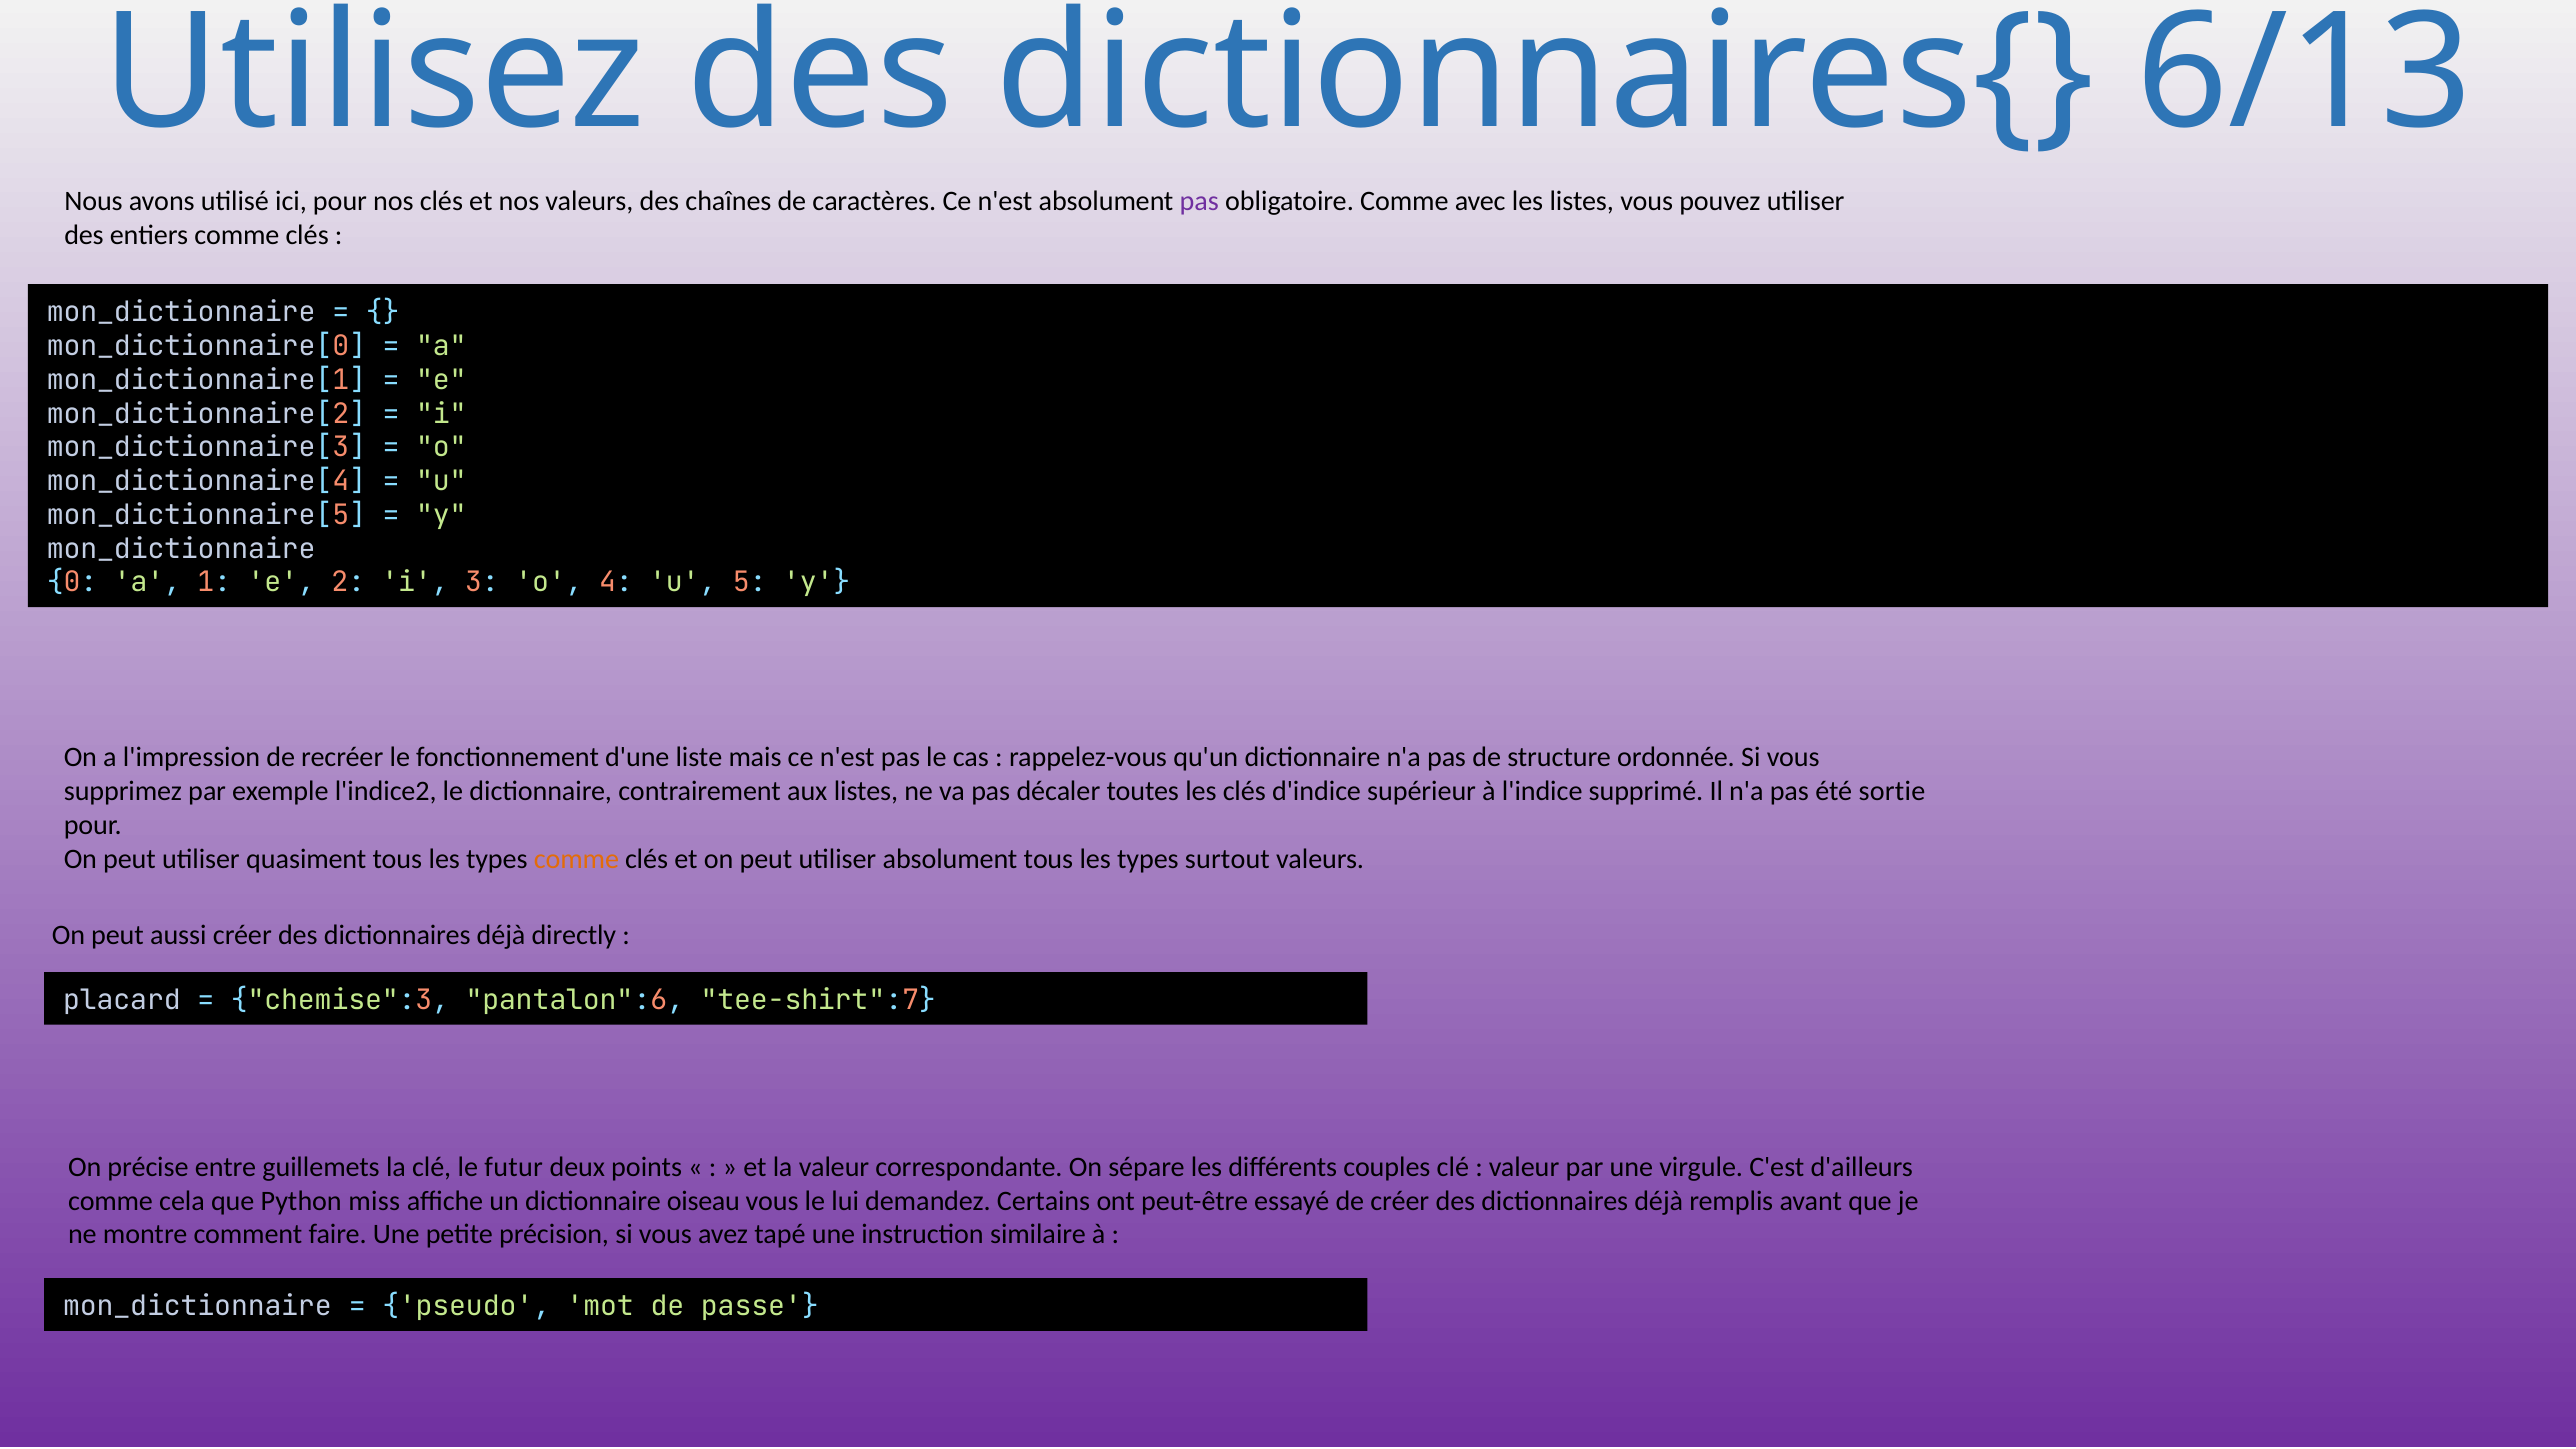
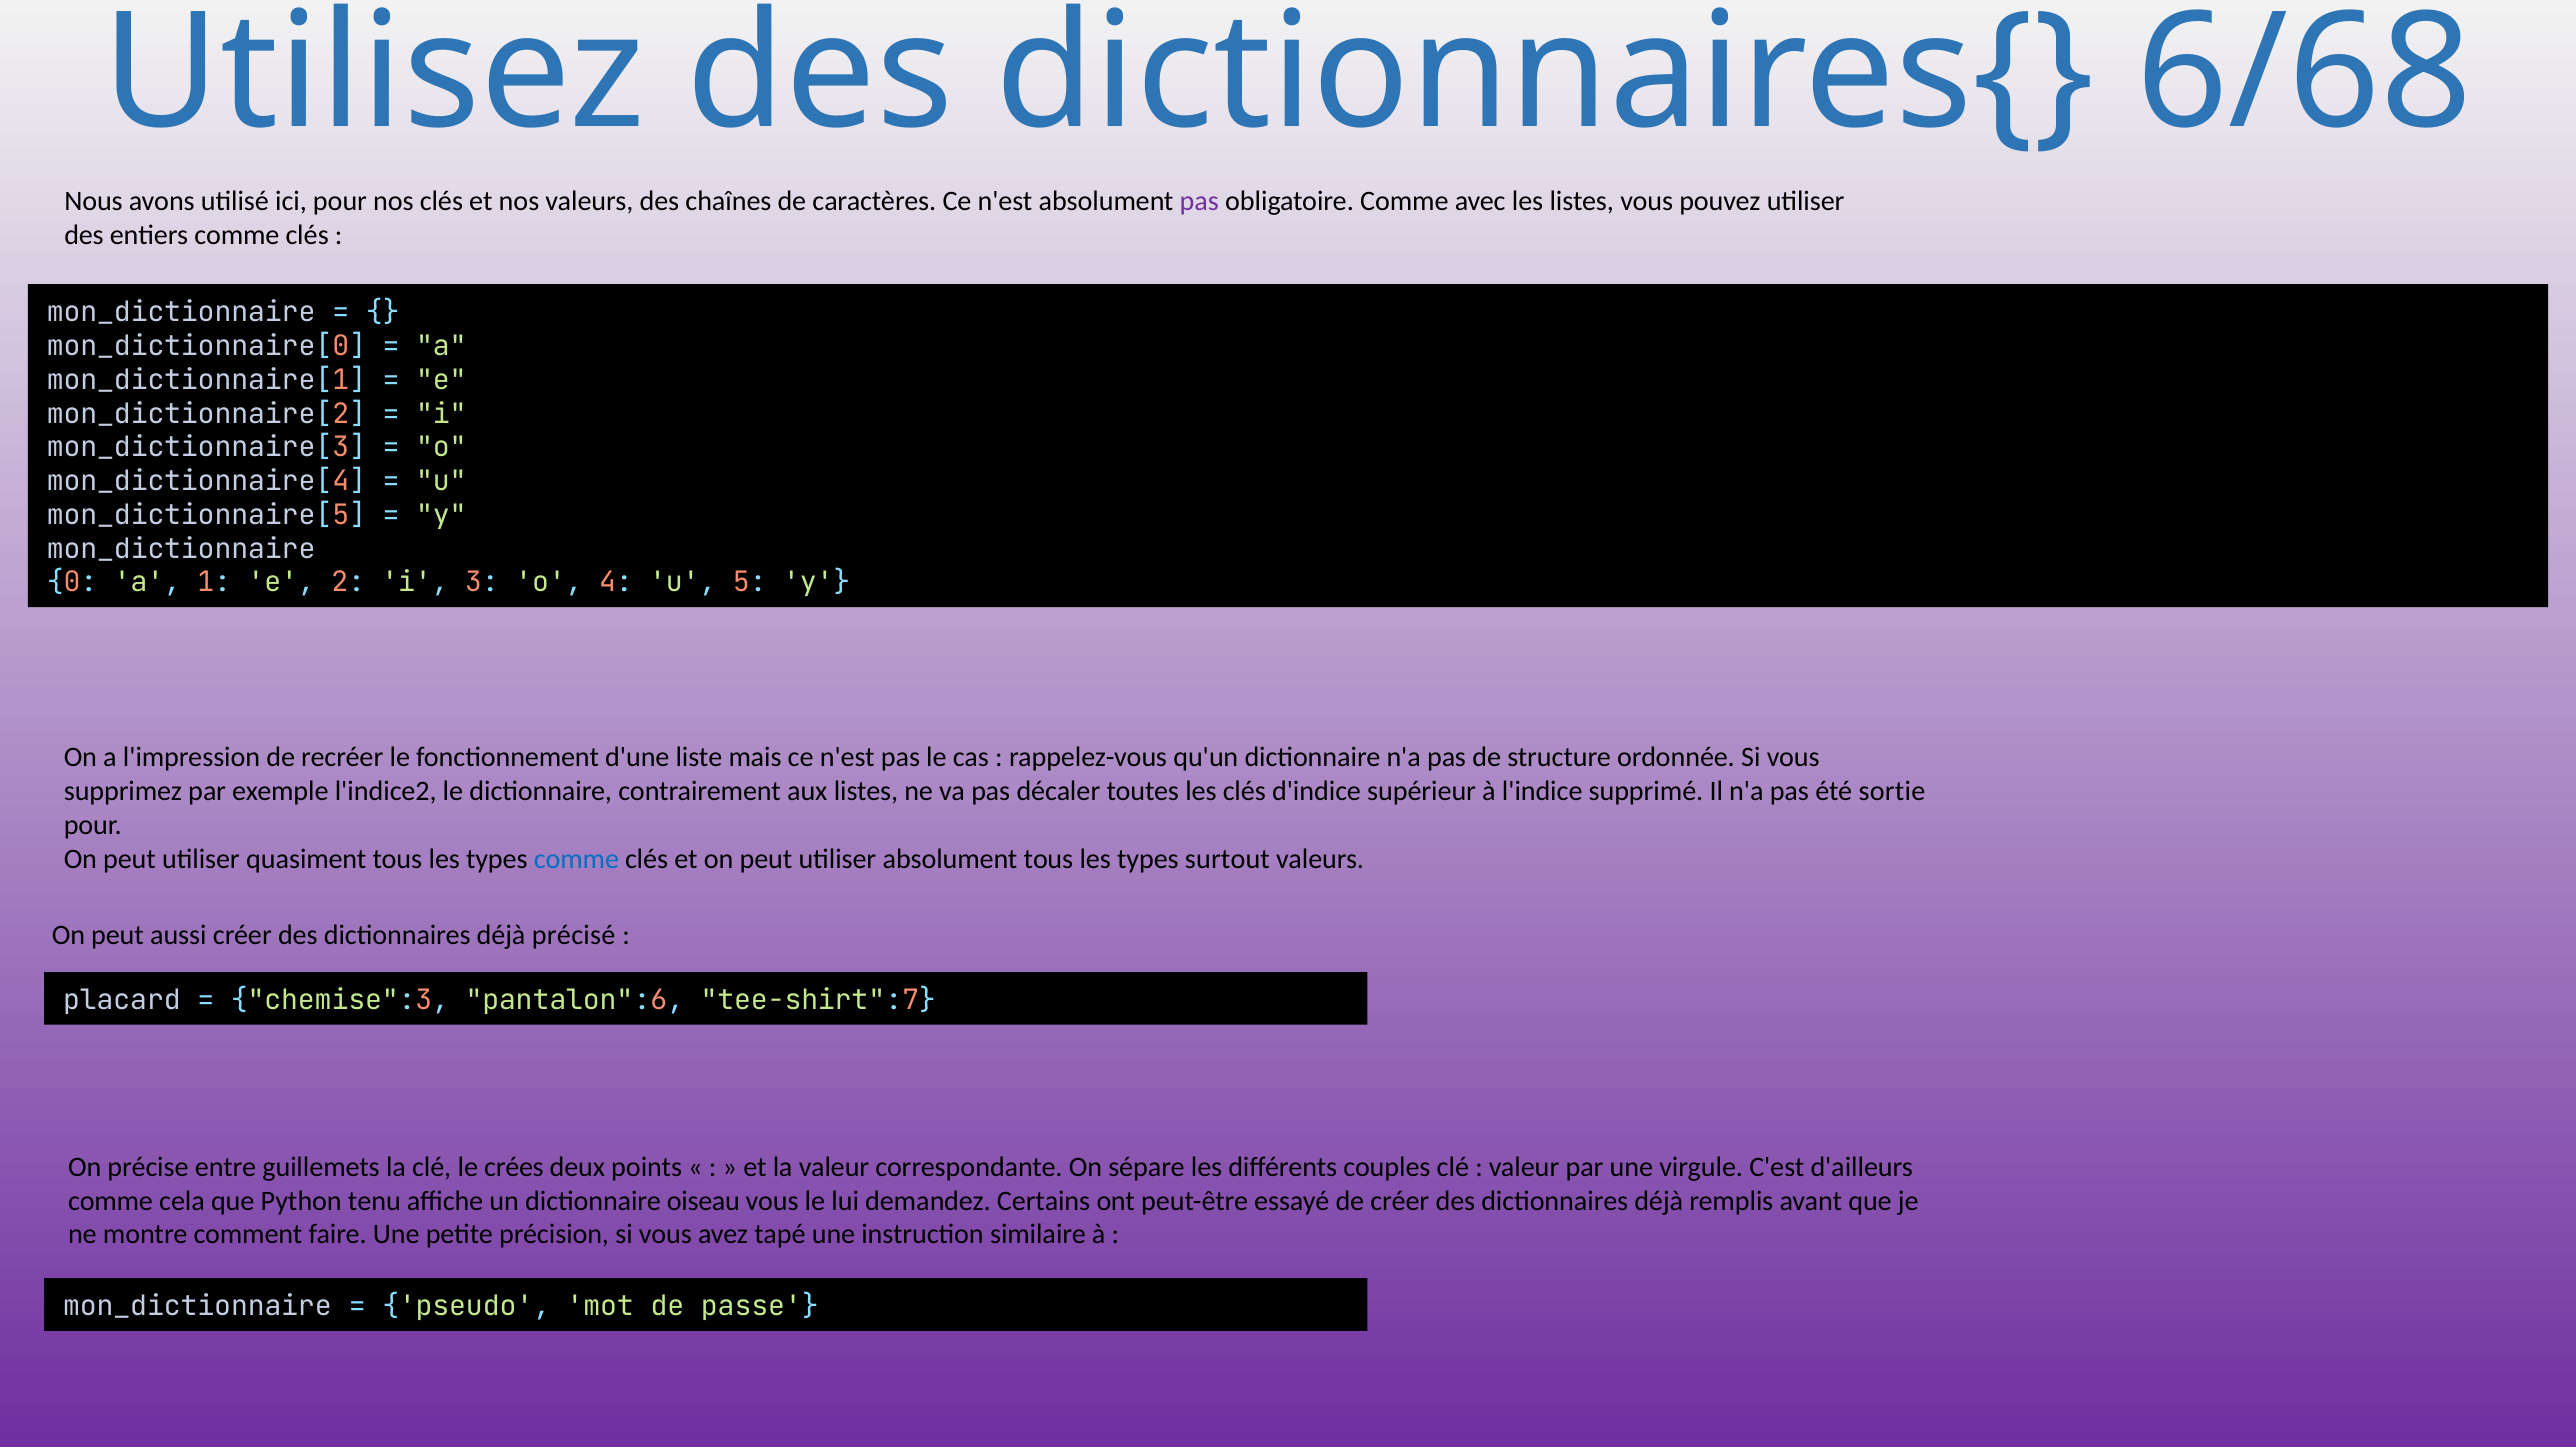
6/13: 6/13 -> 6/68
comme at (576, 859) colour: orange -> blue
directly: directly -> précisé
futur: futur -> crées
miss: miss -> tenu
